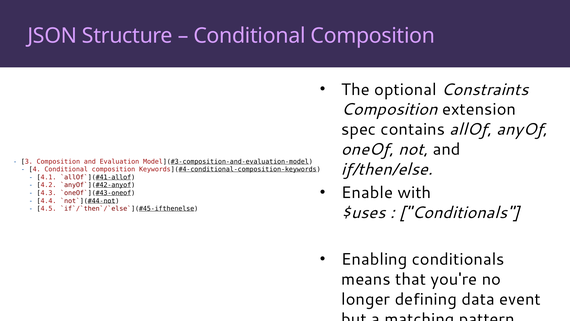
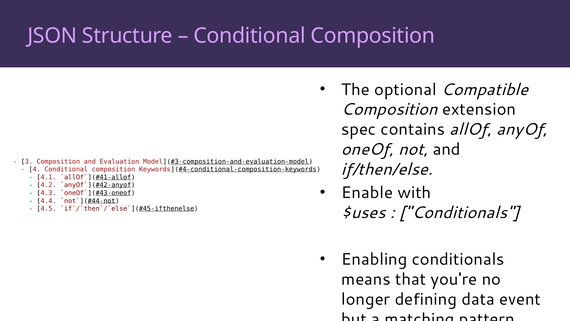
Constraints: Constraints -> Compatible
